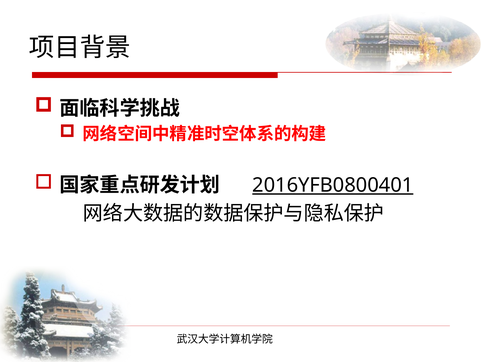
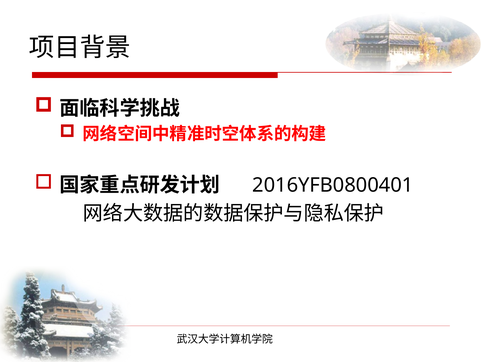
2016YFB0800401 underline: present -> none
